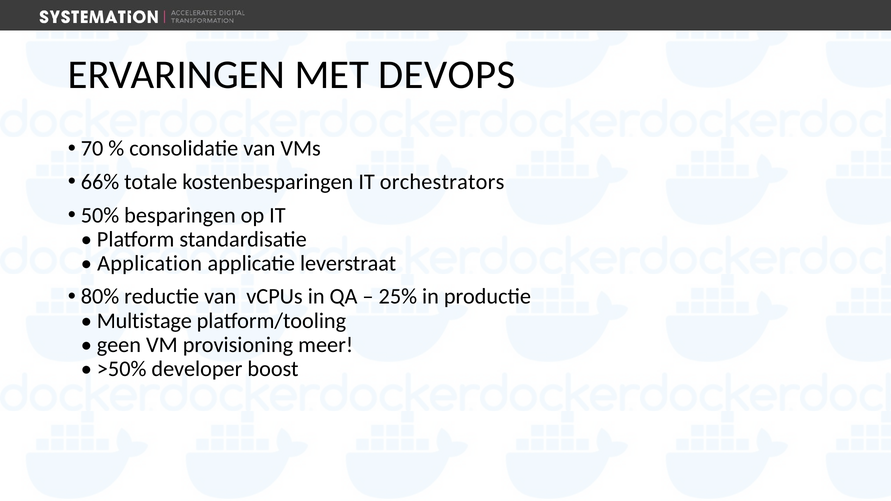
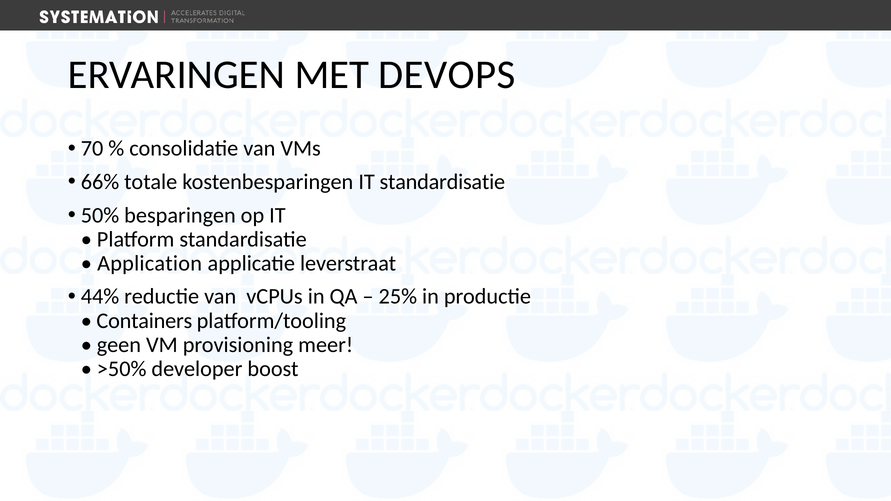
IT orchestrators: orchestrators -> standardisatie
80%: 80% -> 44%
Multistage: Multistage -> Containers
